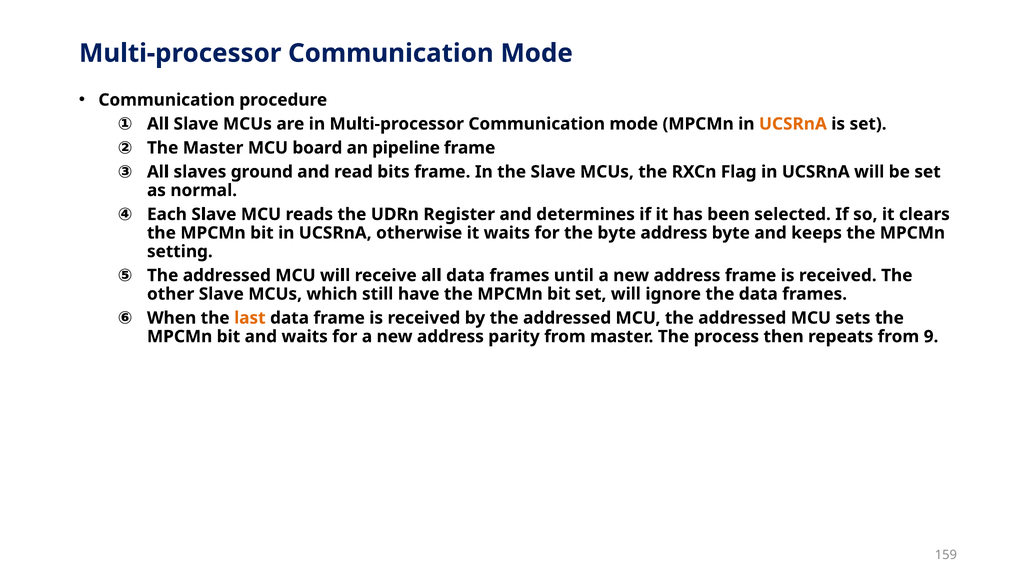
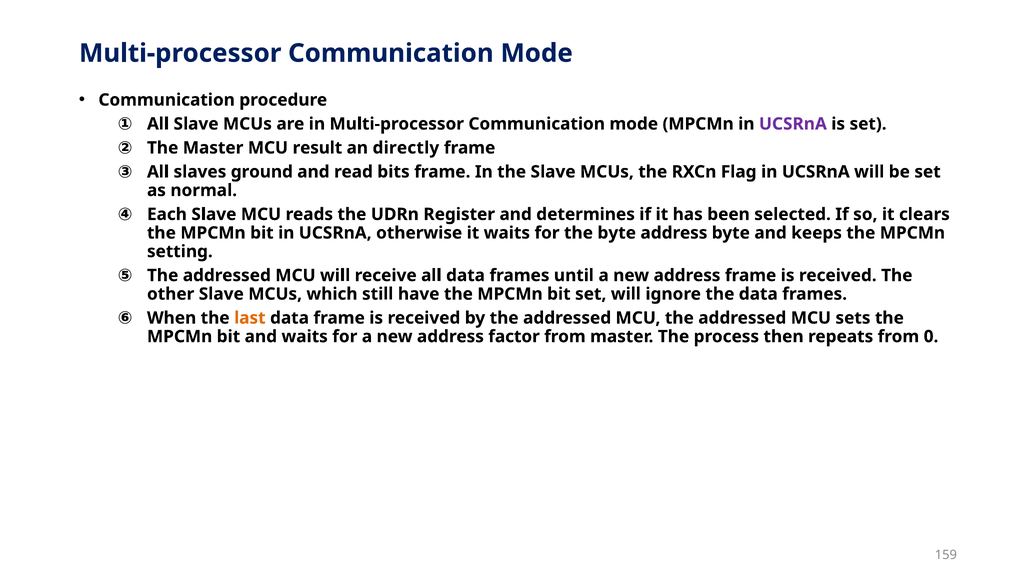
UCSRnA at (793, 124) colour: orange -> purple
board: board -> result
pipeline: pipeline -> directly
parity: parity -> factor
9: 9 -> 0
